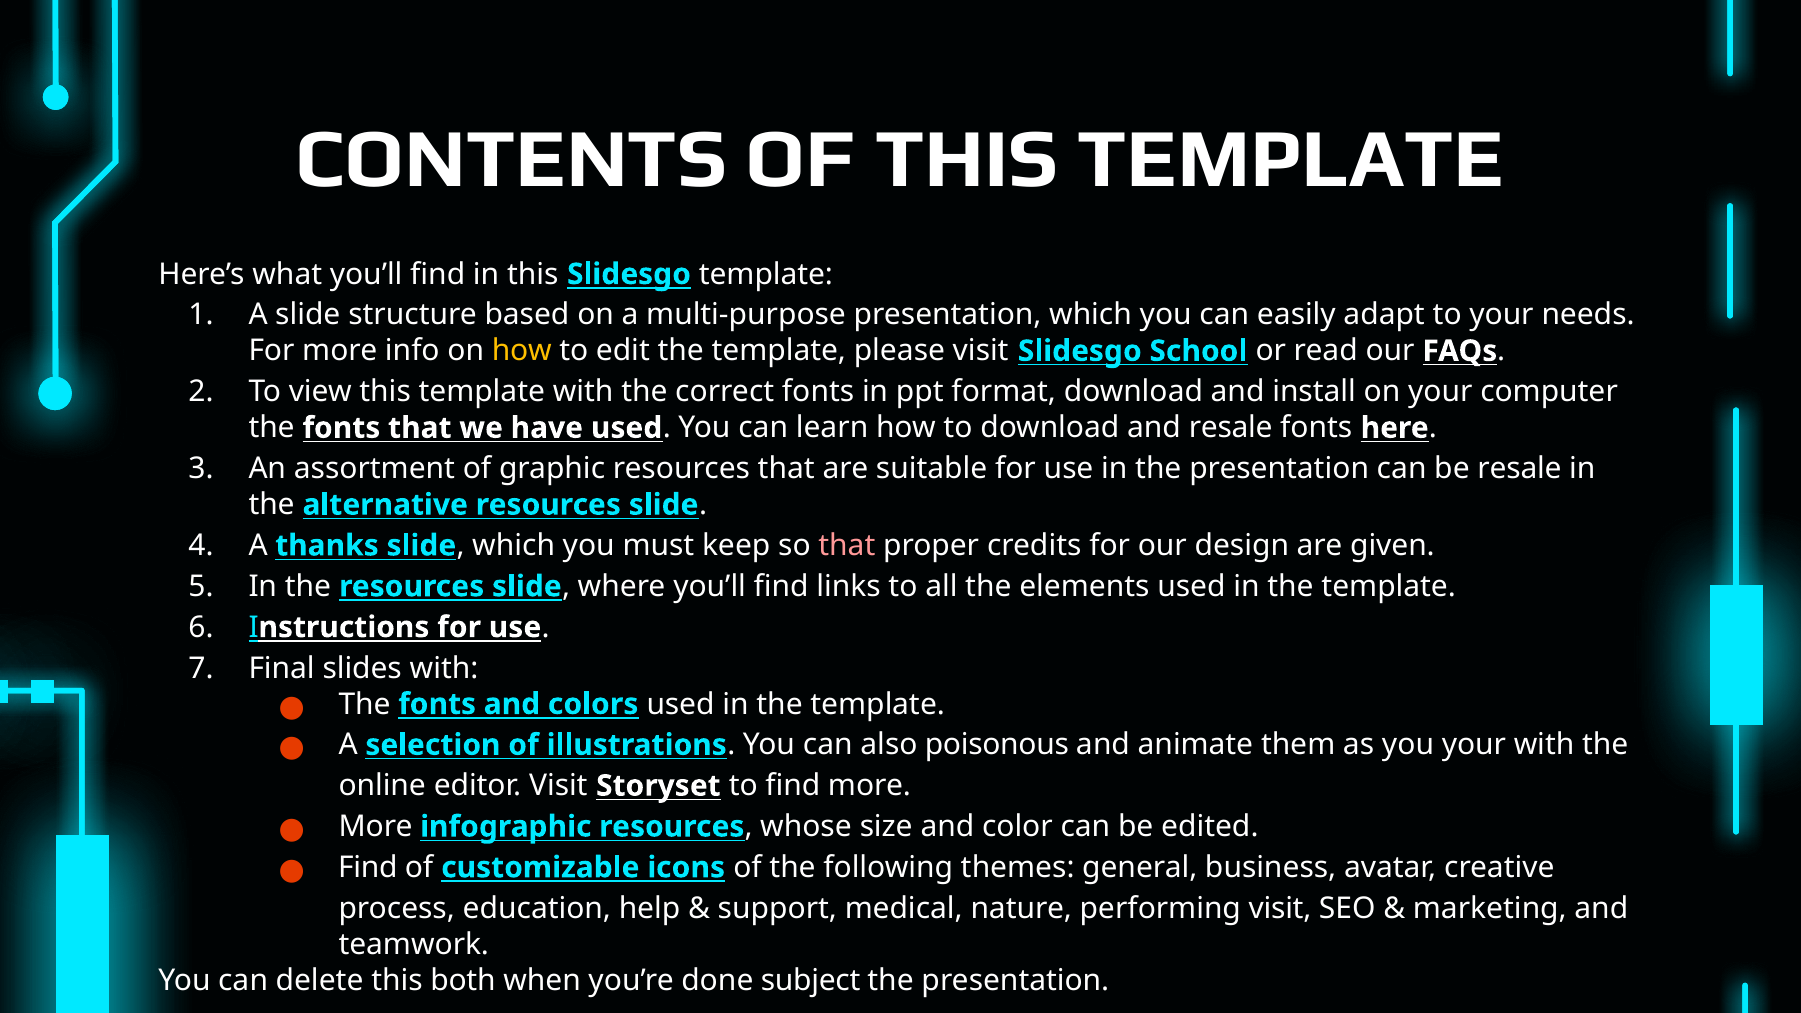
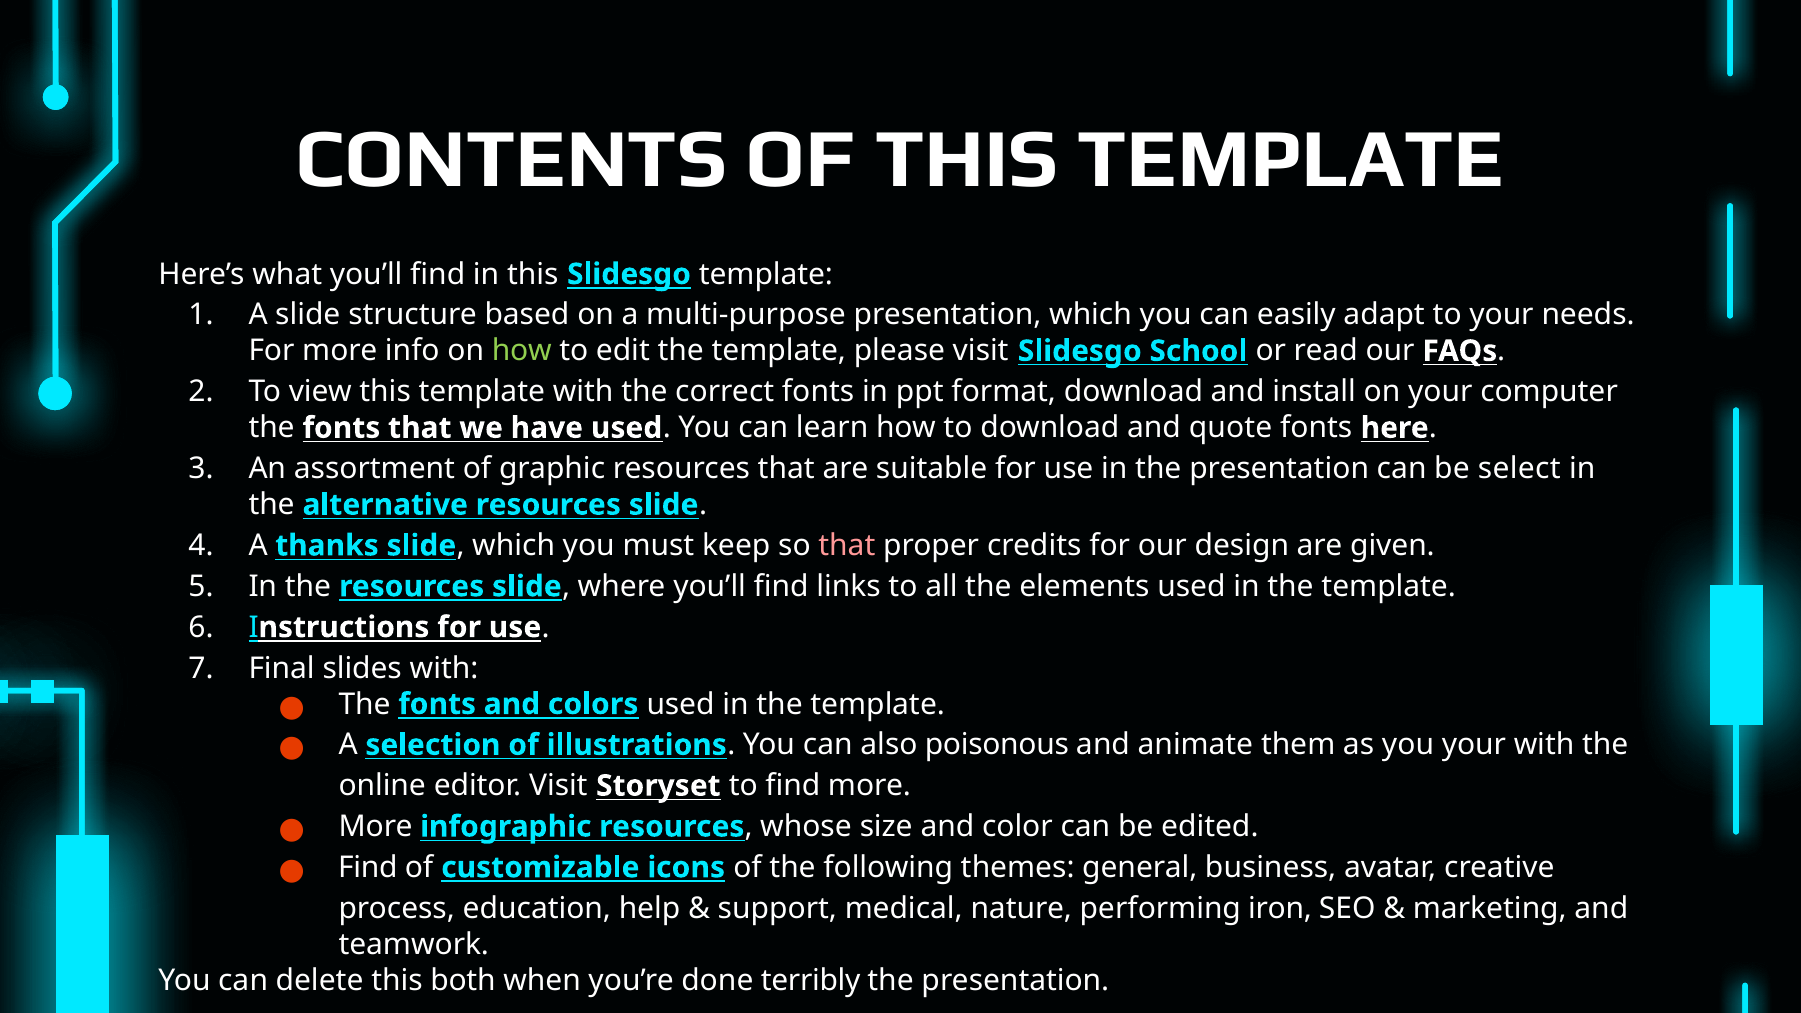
how at (522, 351) colour: yellow -> light green
and resale: resale -> quote
be resale: resale -> select
performing visit: visit -> iron
subject: subject -> terribly
